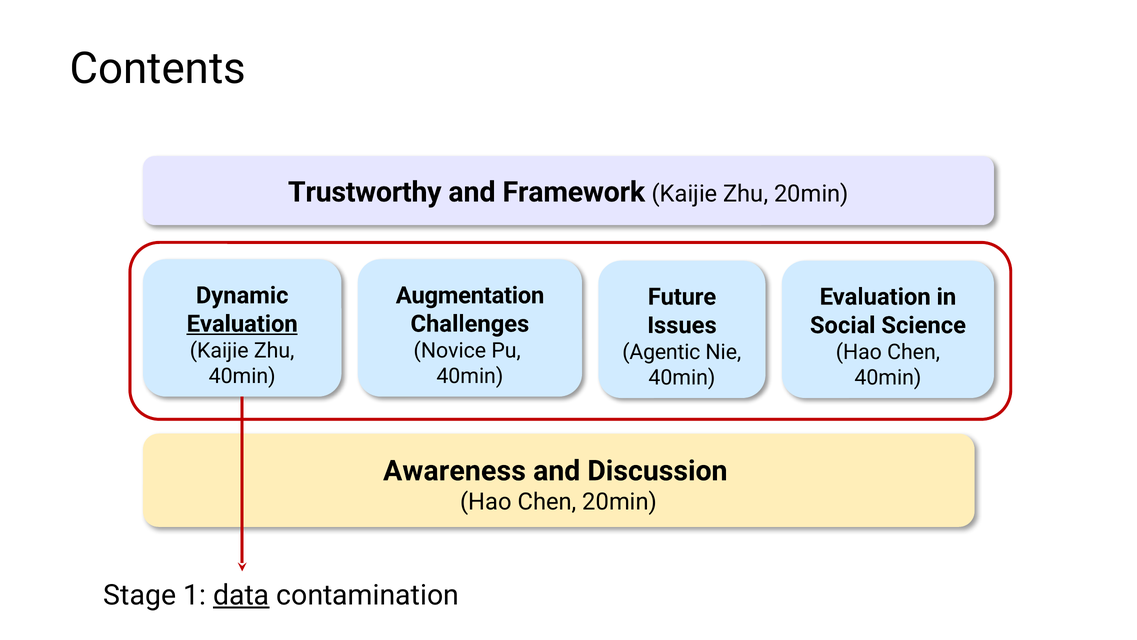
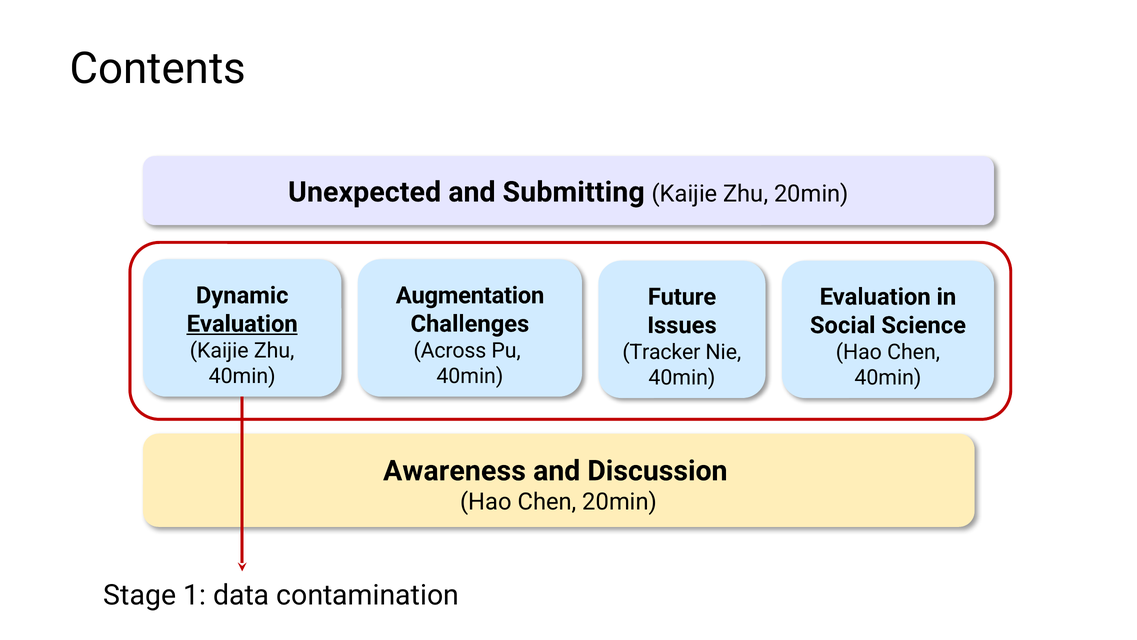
Trustworthy: Trustworthy -> Unexpected
Framework: Framework -> Submitting
Novice: Novice -> Across
Agentic: Agentic -> Tracker
data underline: present -> none
